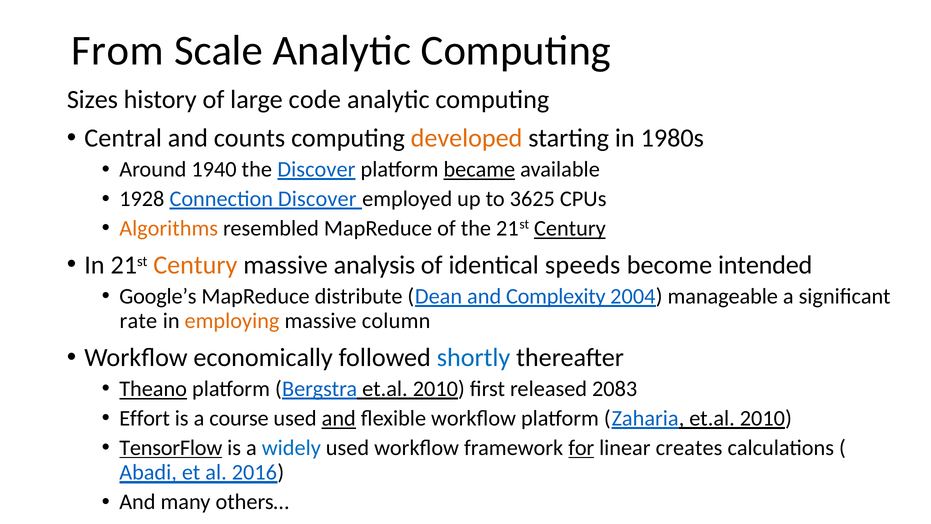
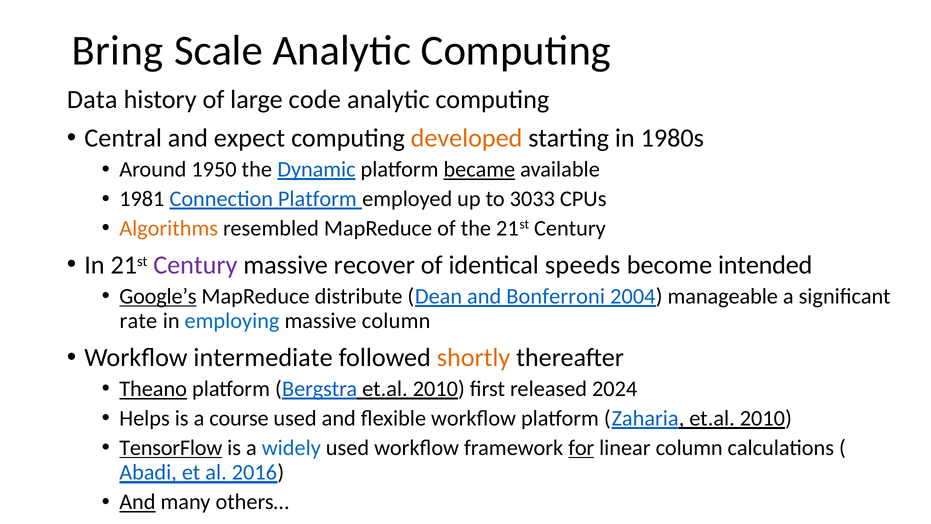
From: From -> Bring
Sizes: Sizes -> Data
counts: counts -> expect
1940: 1940 -> 1950
the Discover: Discover -> Dynamic
1928: 1928 -> 1981
Connection Discover: Discover -> Platform
3625: 3625 -> 3033
Century at (570, 228) underline: present -> none
Century at (195, 265) colour: orange -> purple
analysis: analysis -> recover
Google’s underline: none -> present
Complexity: Complexity -> Bonferroni
employing colour: orange -> blue
economically: economically -> intermediate
shortly colour: blue -> orange
2083: 2083 -> 2024
Effort: Effort -> Helps
and at (339, 418) underline: present -> none
linear creates: creates -> column
And at (137, 502) underline: none -> present
